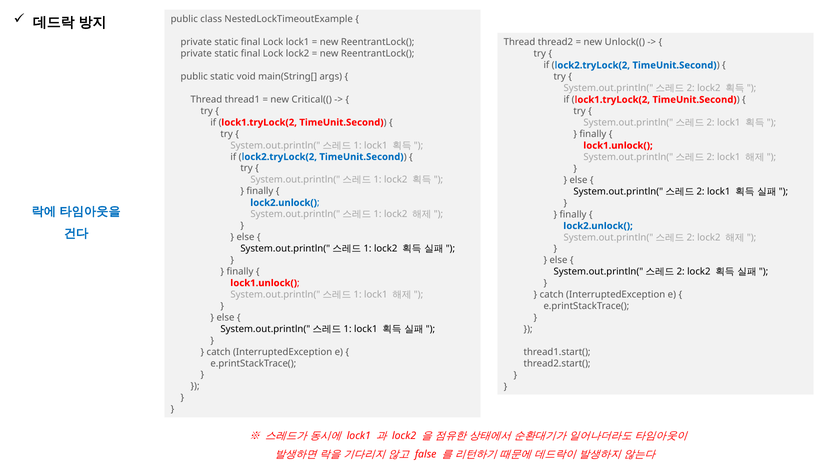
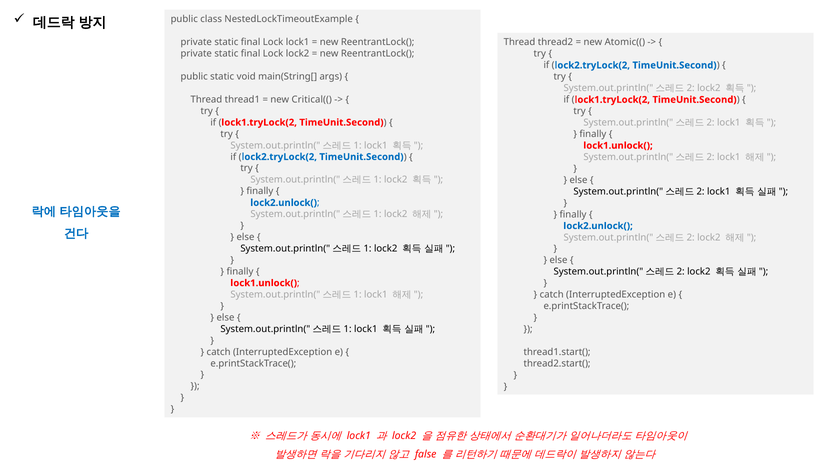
Unlock((: Unlock(( -> Atomic((
